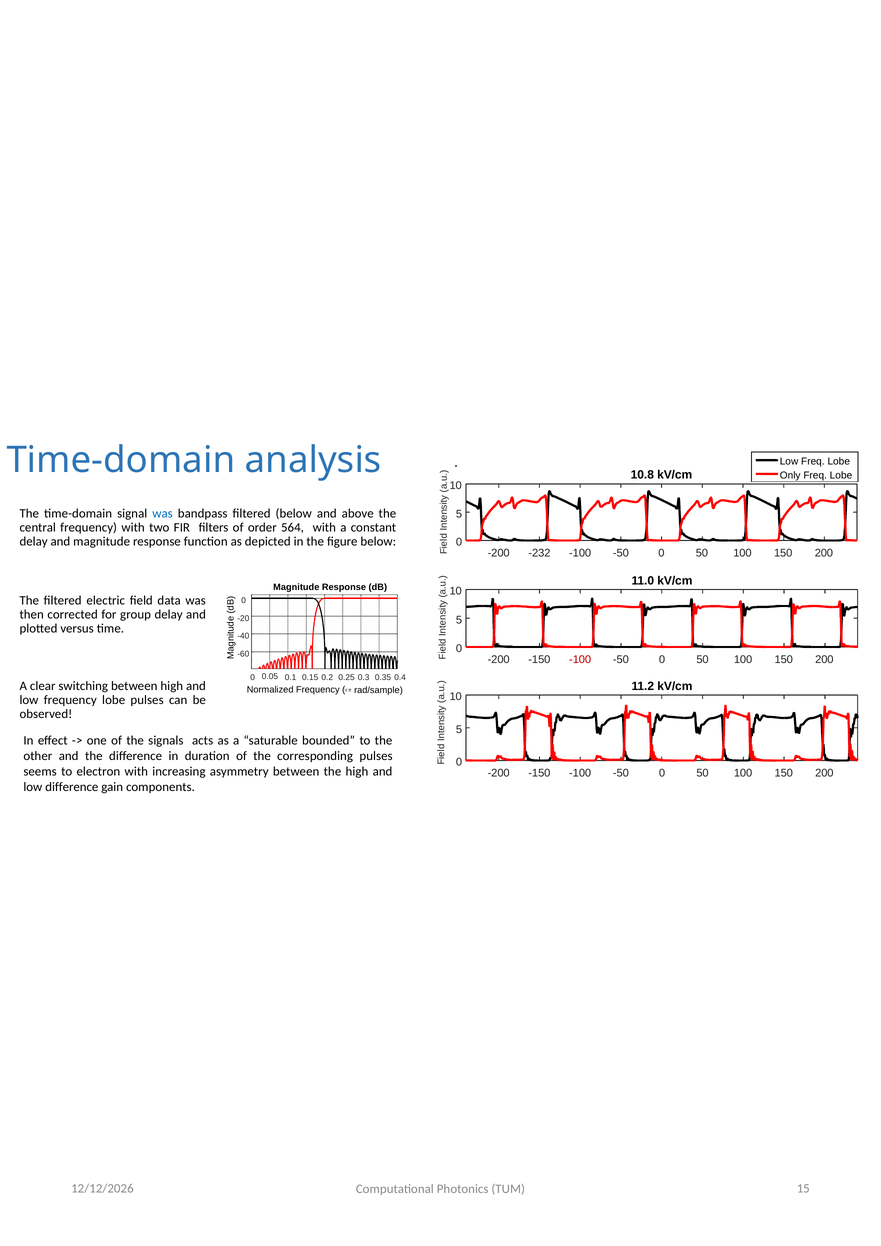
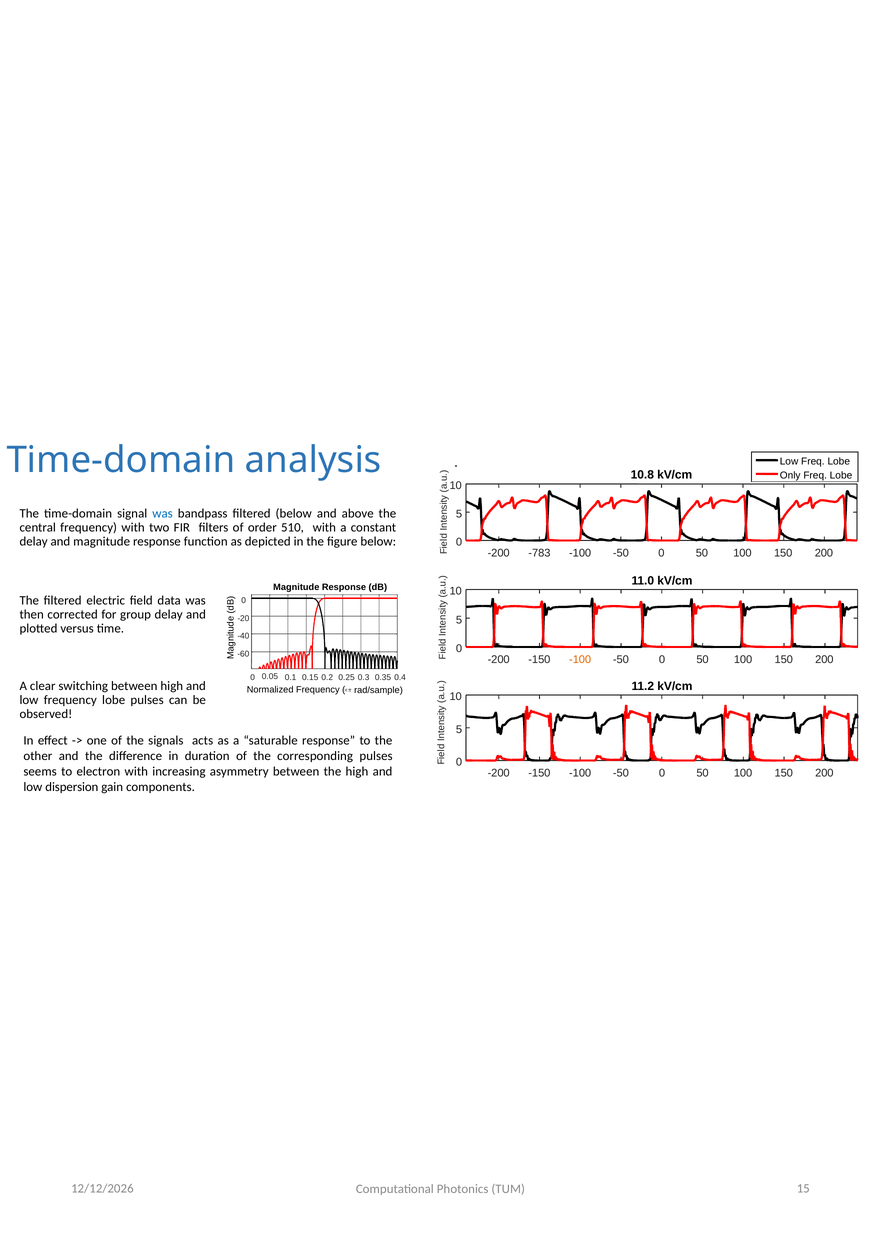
564: 564 -> 510
-232: -232 -> -783
-100 at (580, 660) colour: red -> orange
saturable bounded: bounded -> response
low difference: difference -> dispersion
